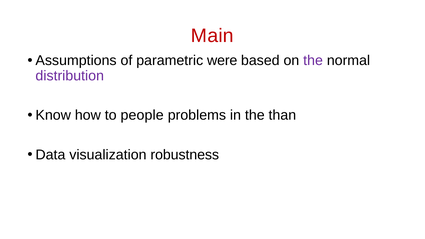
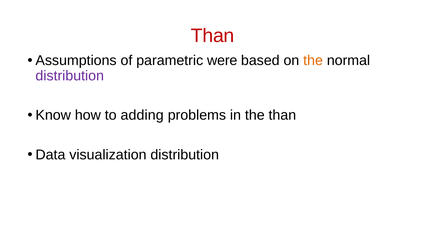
Main at (212, 36): Main -> Than
the at (313, 61) colour: purple -> orange
people: people -> adding
visualization robustness: robustness -> distribution
